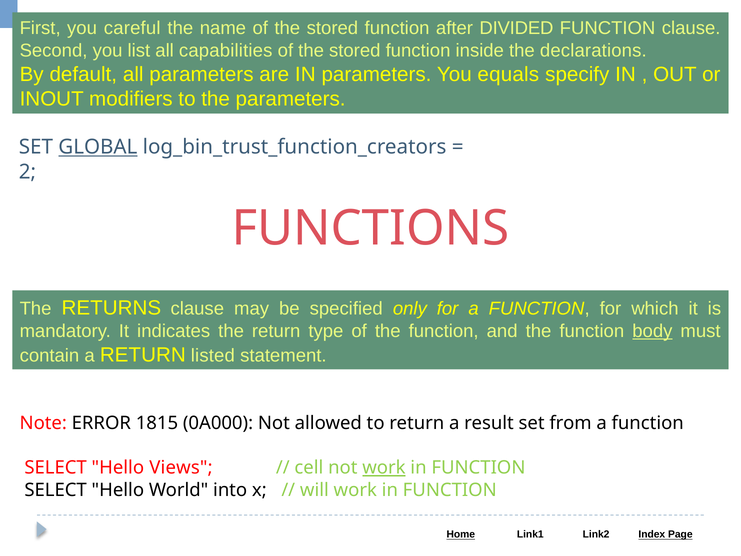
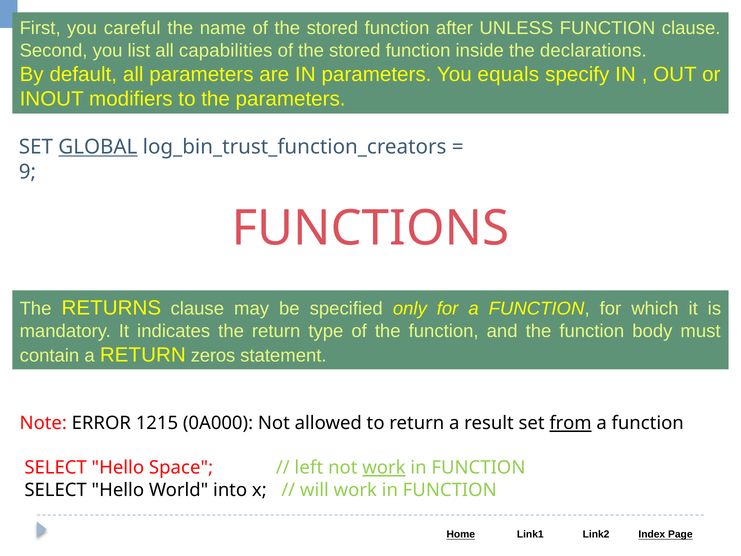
DIVIDED: DIVIDED -> UNLESS
2: 2 -> 9
body underline: present -> none
listed: listed -> zeros
1815: 1815 -> 1215
from underline: none -> present
Views: Views -> Space
cell: cell -> left
